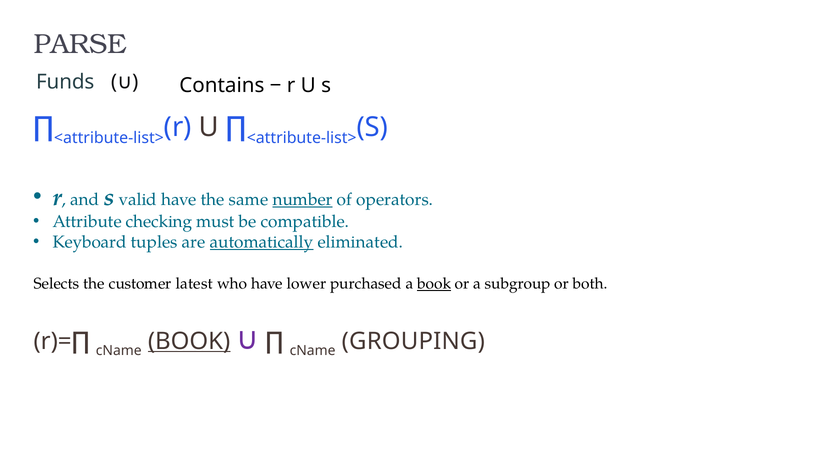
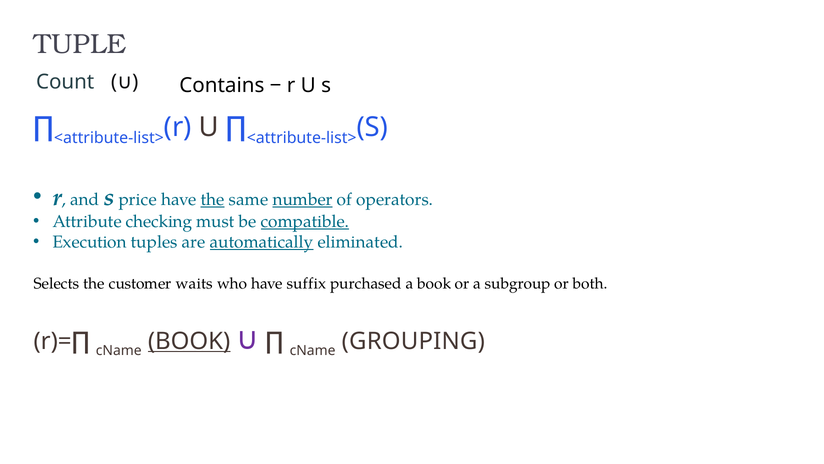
PARSE: PARSE -> TUPLE
Funds: Funds -> Count
valid: valid -> price
the at (213, 199) underline: none -> present
compatible underline: none -> present
Keyboard: Keyboard -> Execution
latest: latest -> waits
lower: lower -> suffix
book at (434, 283) underline: present -> none
